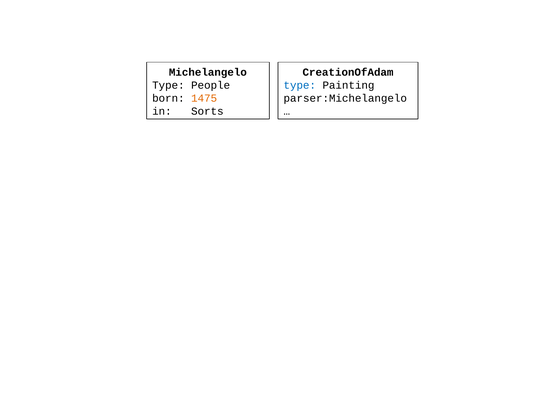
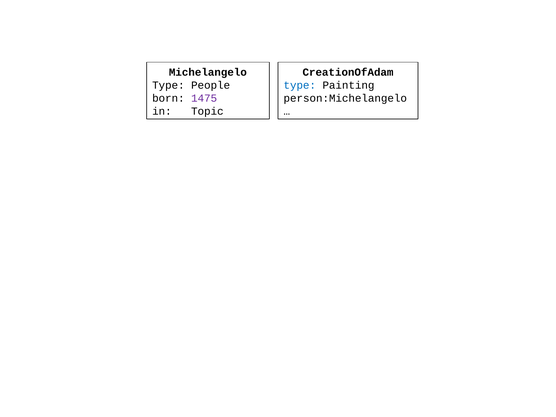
1475 colour: orange -> purple
parser:Michelangelo: parser:Michelangelo -> person:Michelangelo
Sorts: Sorts -> Topic
